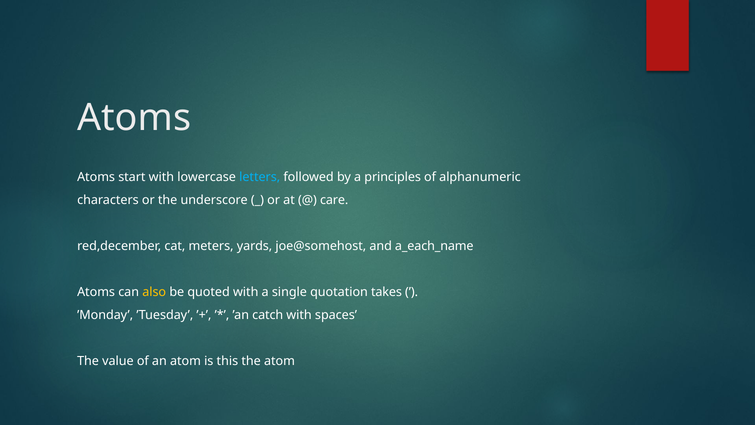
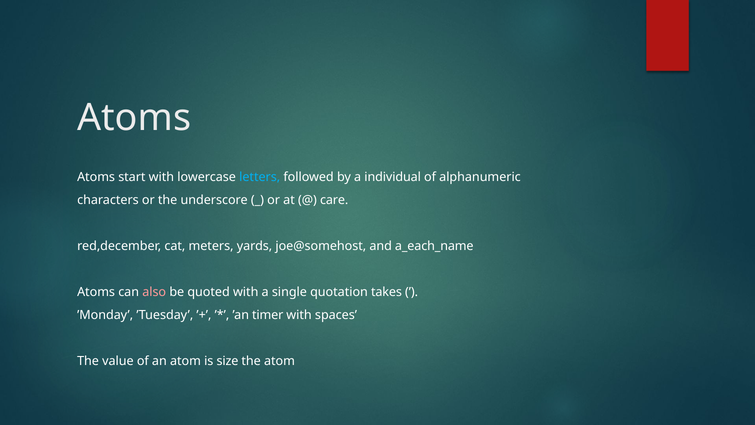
principles: principles -> individual
also colour: yellow -> pink
catch: catch -> timer
this: this -> size
